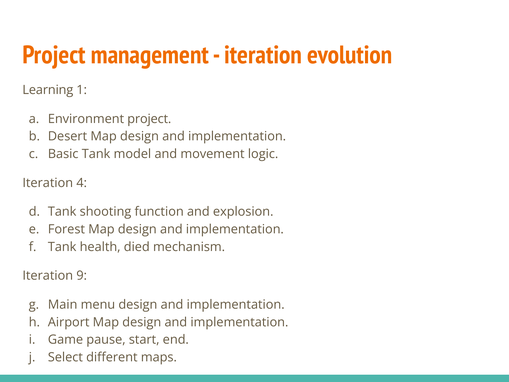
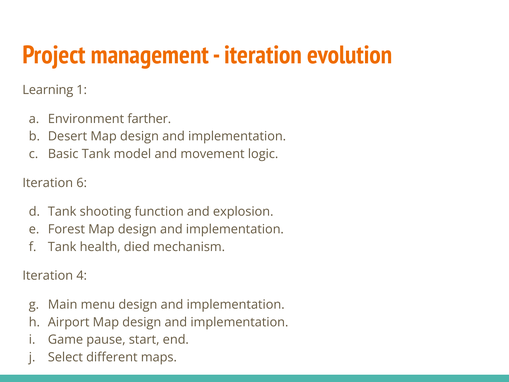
Environment project: project -> farther
4: 4 -> 6
9: 9 -> 4
